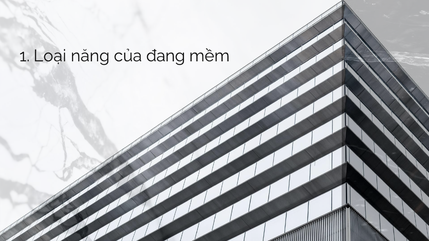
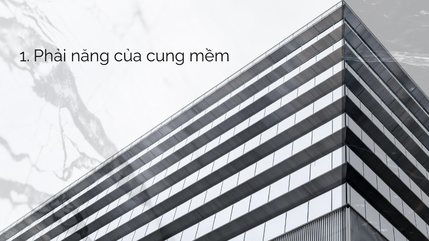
Loại: Loại -> Phải
đang: đang -> cung
